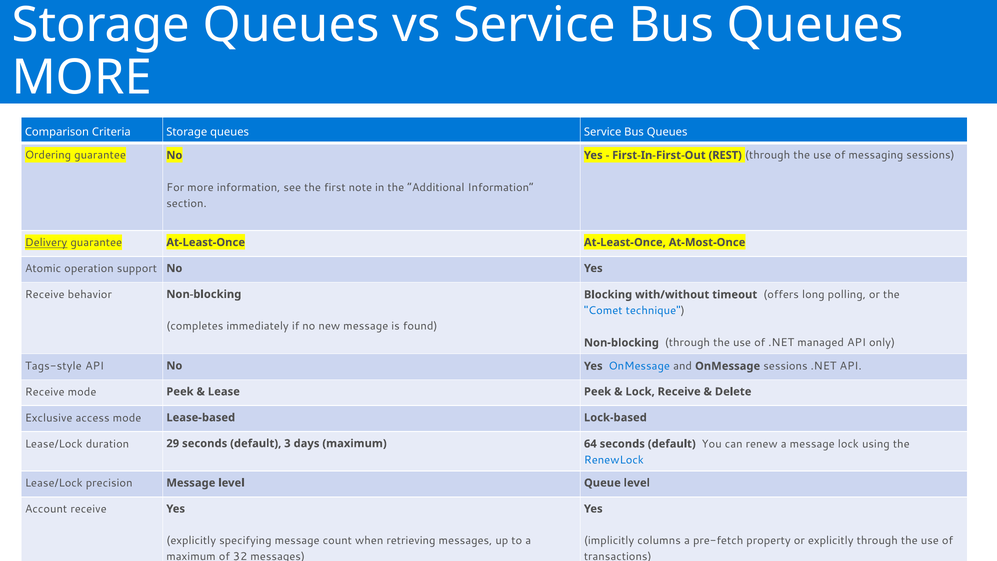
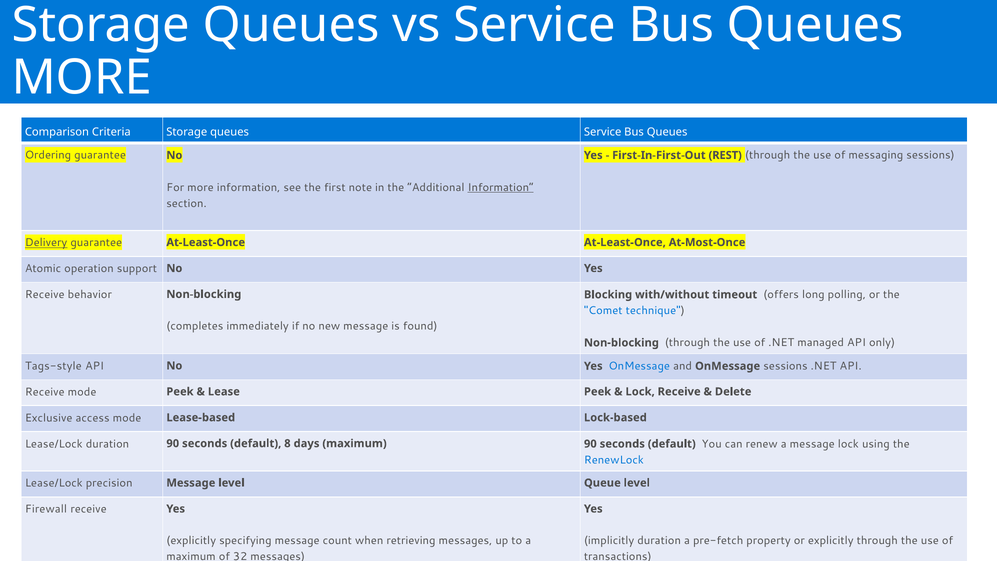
Information at (501, 187) underline: none -> present
duration 29: 29 -> 90
3: 3 -> 8
maximum 64: 64 -> 90
Account: Account -> Firewall
implicitly columns: columns -> duration
